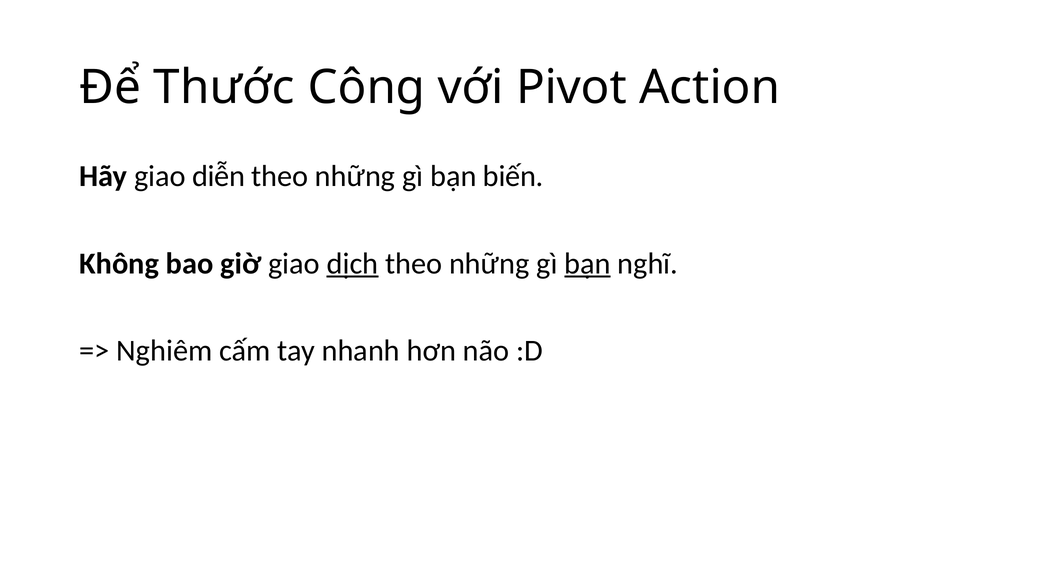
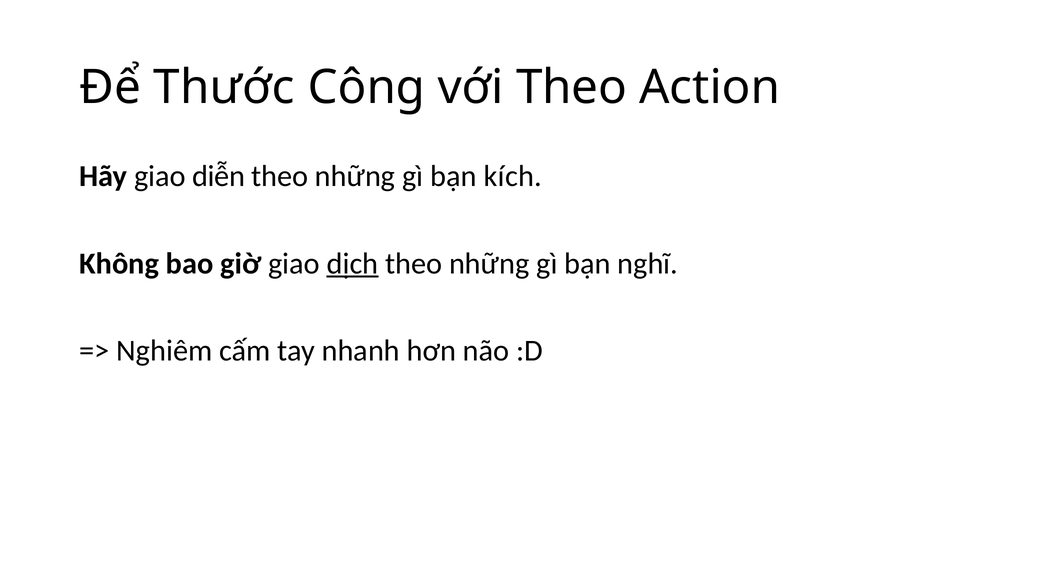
với Pivot: Pivot -> Theo
biến: biến -> kích
bạn at (587, 263) underline: present -> none
